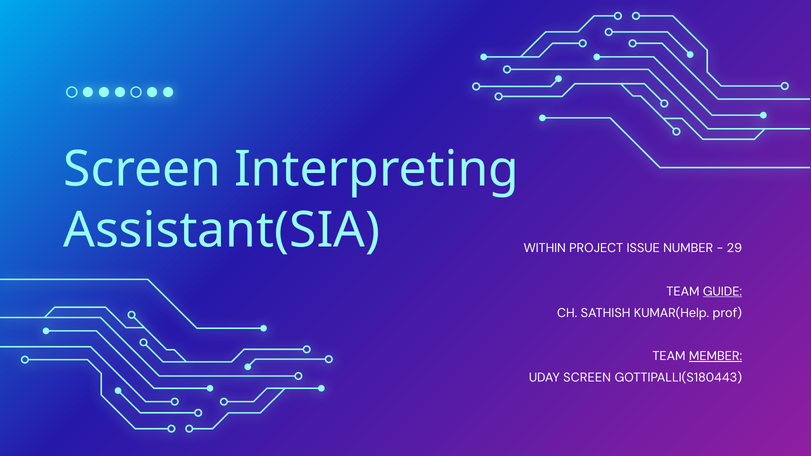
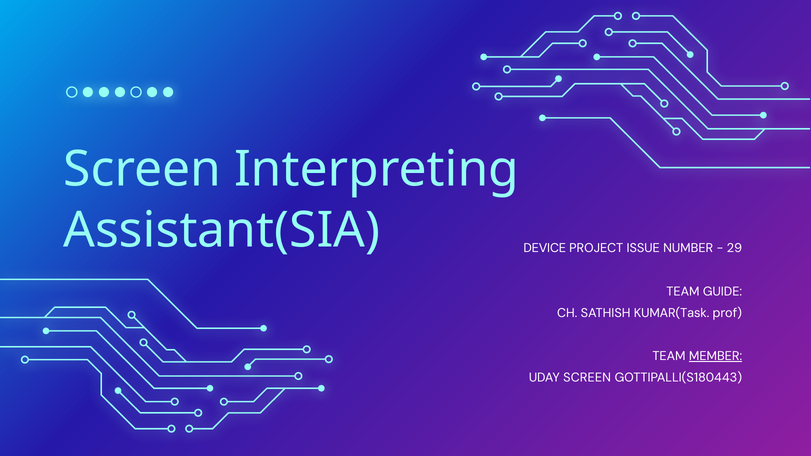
WITHIN: WITHIN -> DEVICE
GUIDE underline: present -> none
KUMAR(Help: KUMAR(Help -> KUMAR(Task
